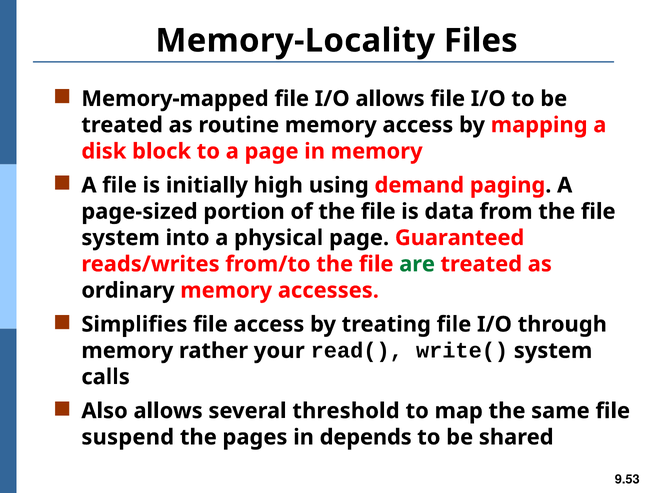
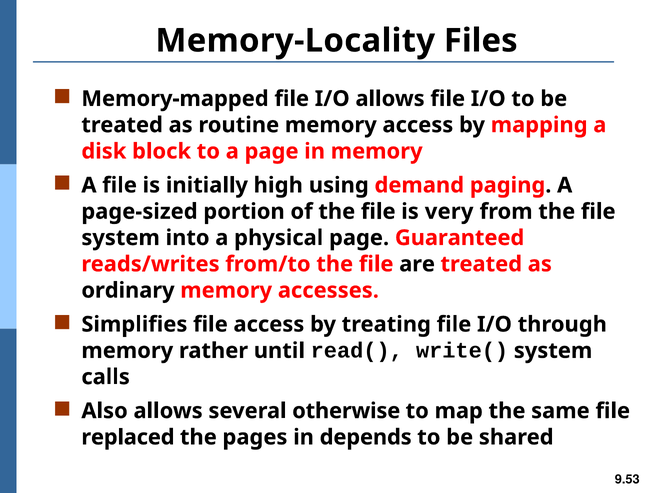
data: data -> very
are colour: green -> black
your: your -> until
threshold: threshold -> otherwise
suspend: suspend -> replaced
